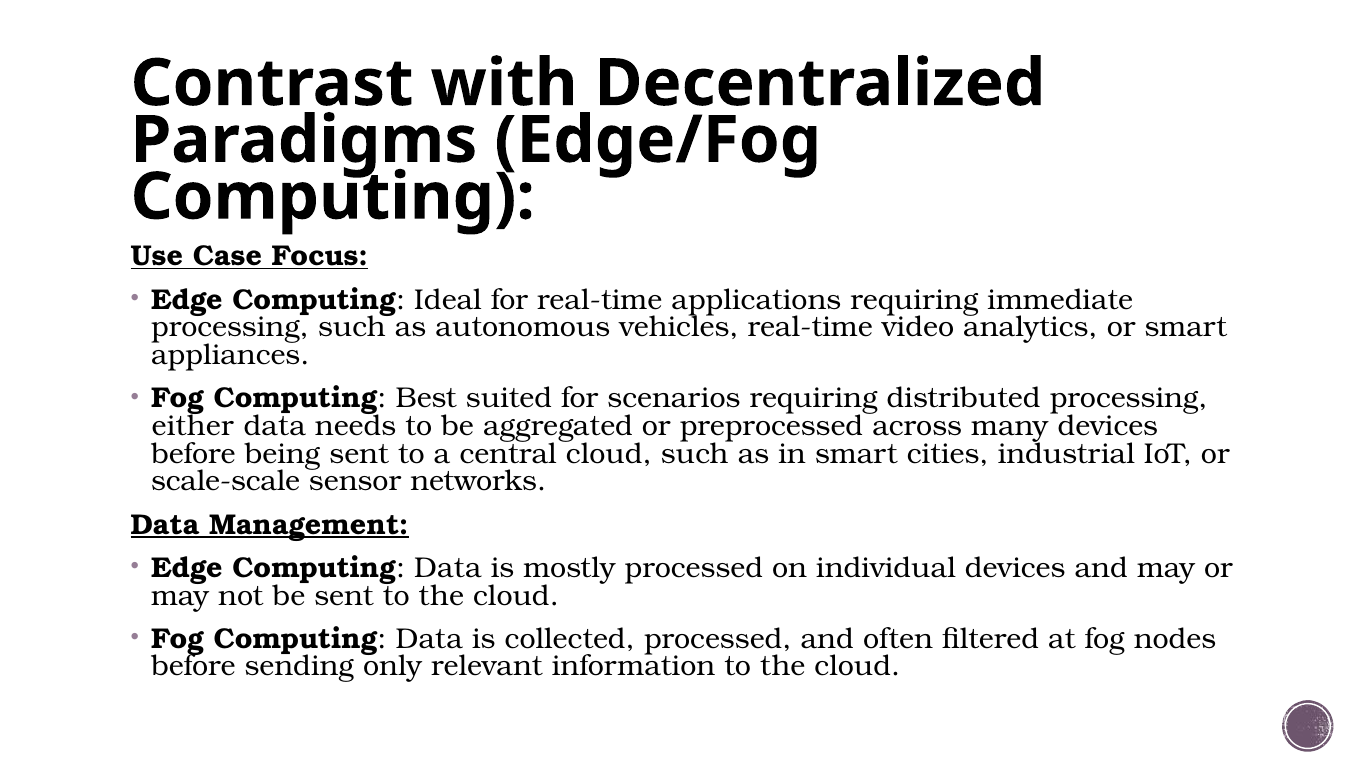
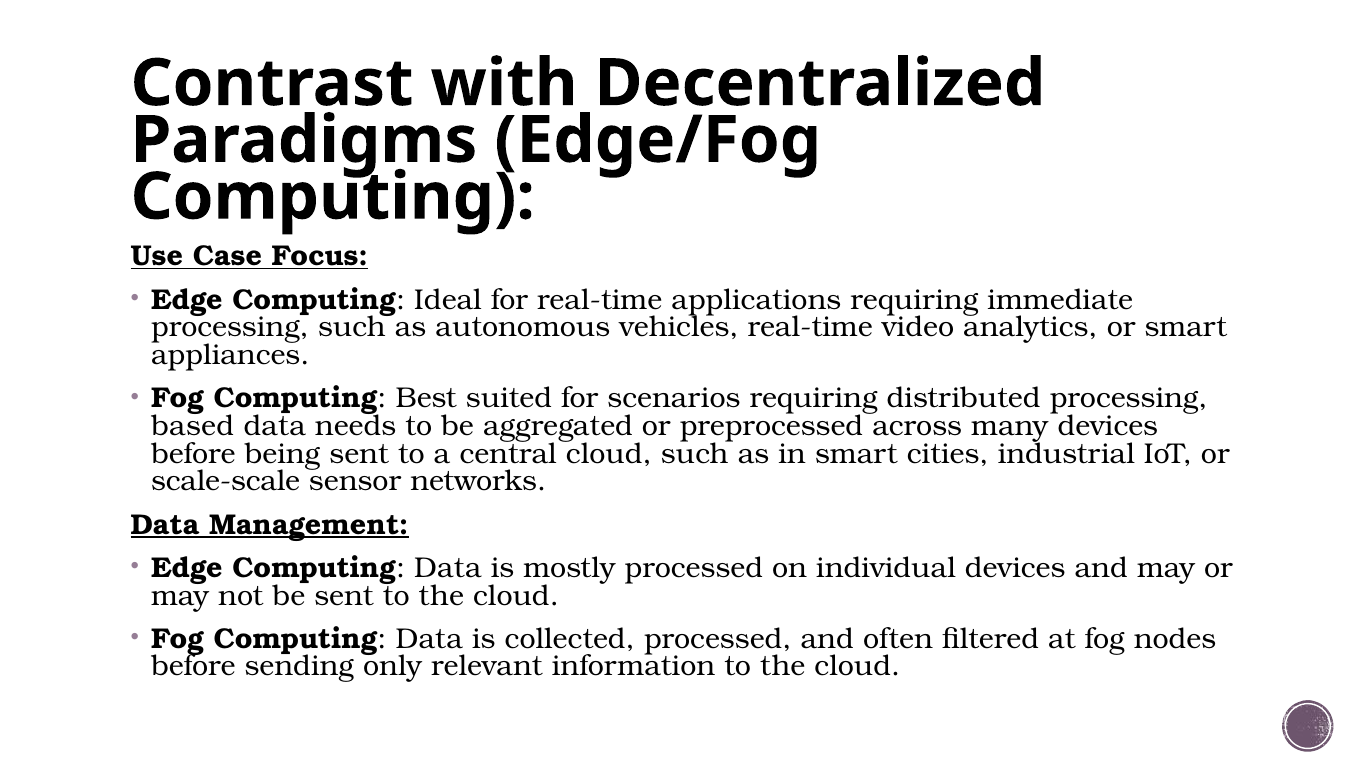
either: either -> based
